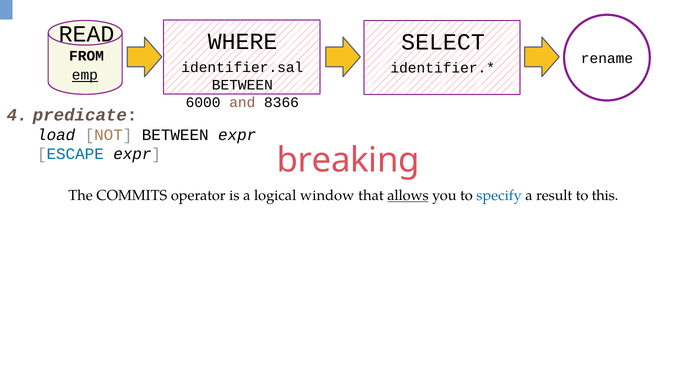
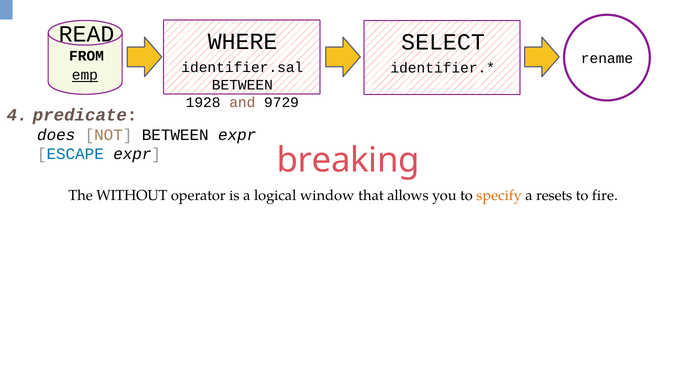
6000: 6000 -> 1928
8366: 8366 -> 9729
load: load -> does
COMMITS: COMMITS -> WITHOUT
allows underline: present -> none
specify colour: blue -> orange
result: result -> resets
this: this -> fire
